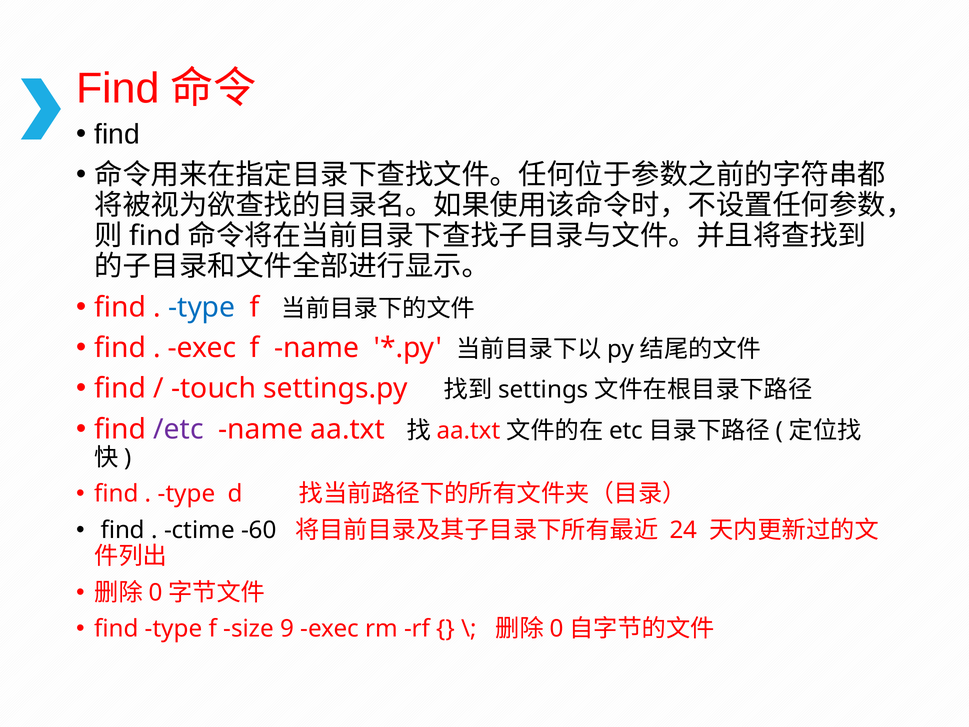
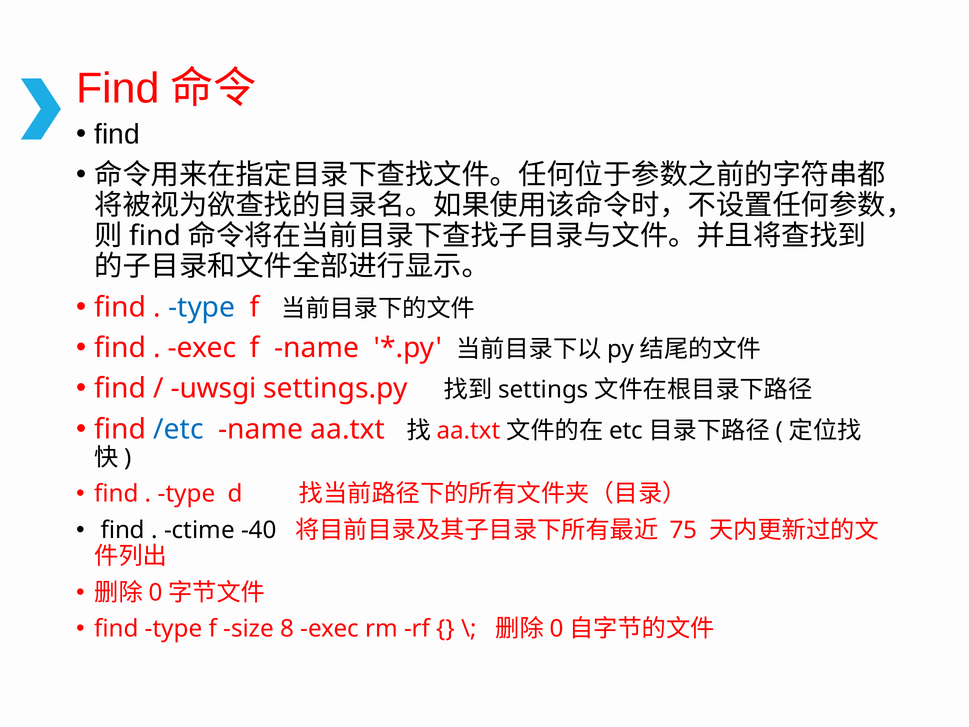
touch: touch -> uwsgi
/etc colour: purple -> blue
-60: -60 -> -40
24: 24 -> 75
9: 9 -> 8
